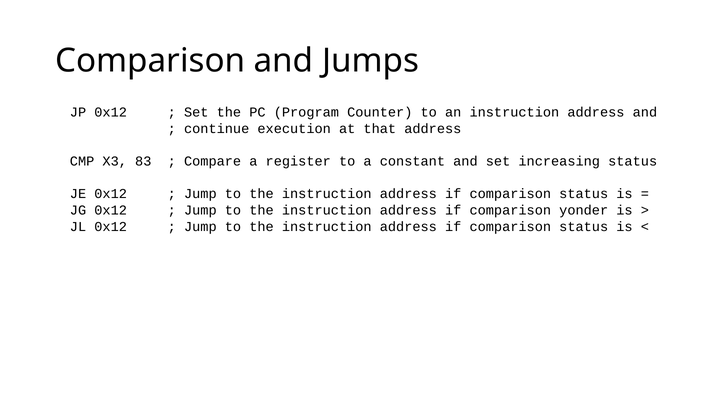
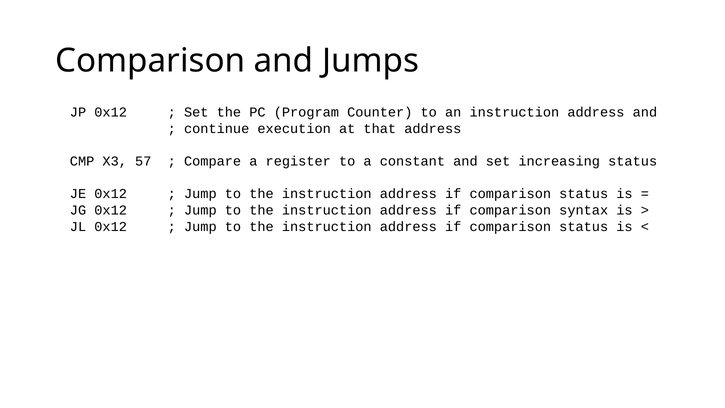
83: 83 -> 57
yonder: yonder -> syntax
